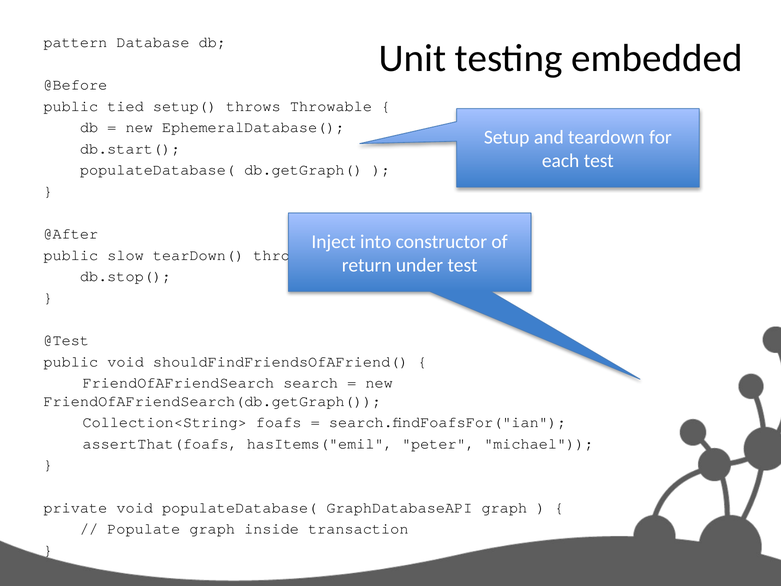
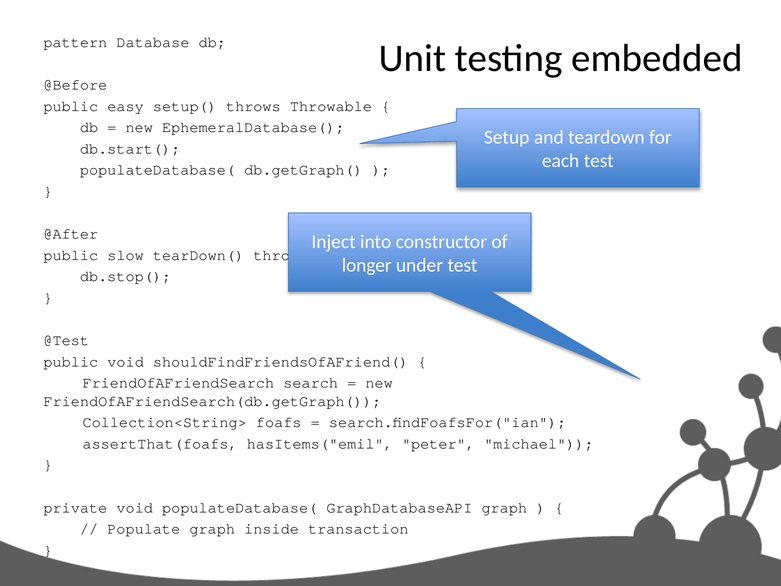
tied: tied -> easy
return: return -> longer
